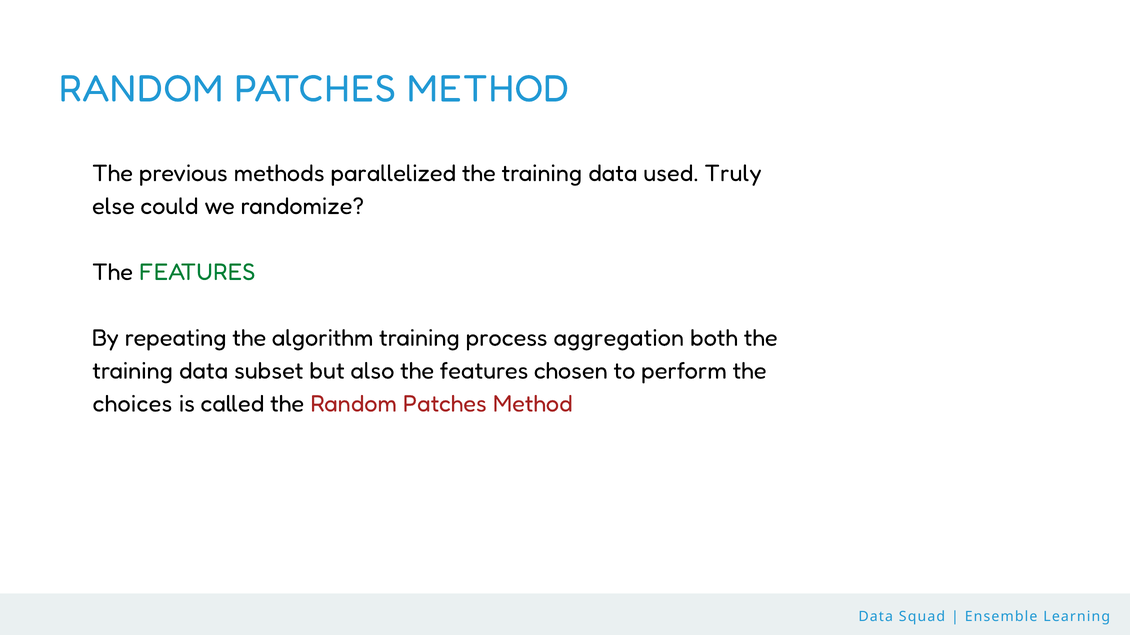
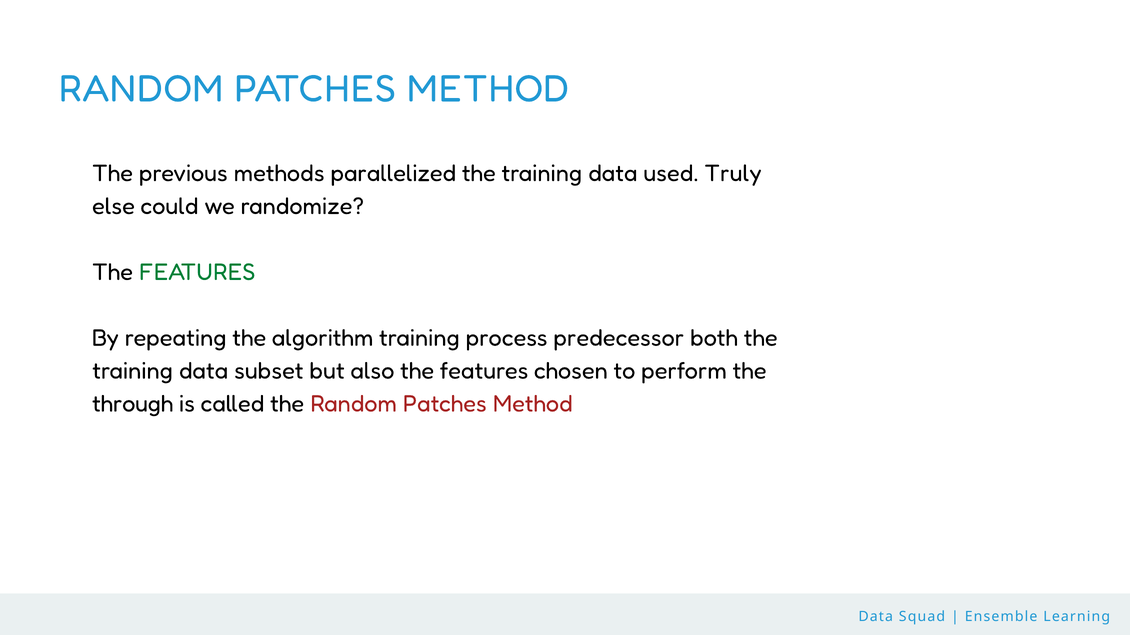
aggregation: aggregation -> predecessor
choices: choices -> through
